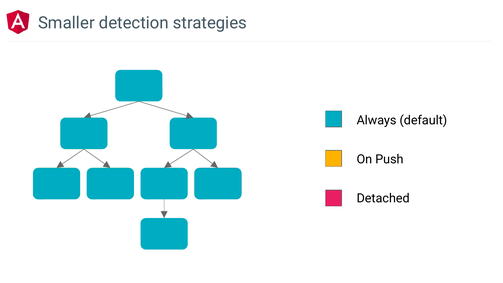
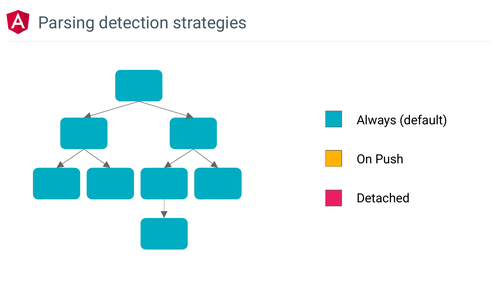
Smaller: Smaller -> Parsing
